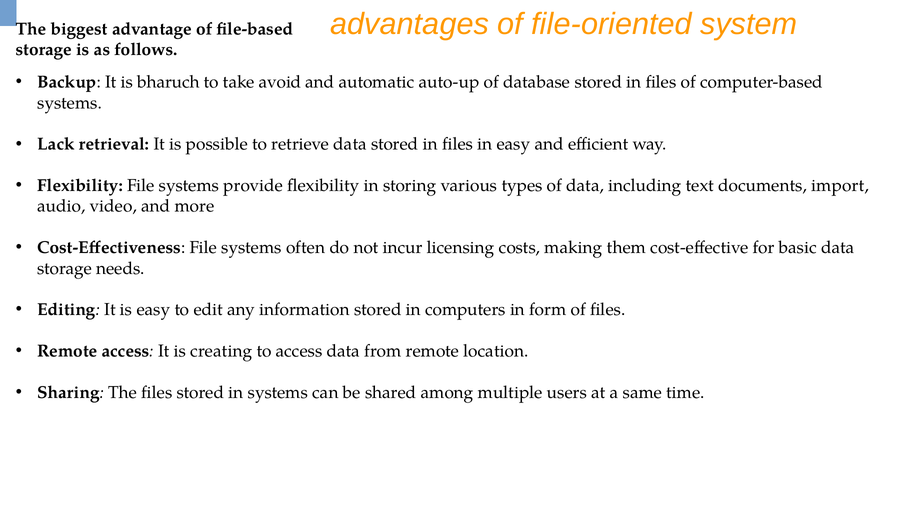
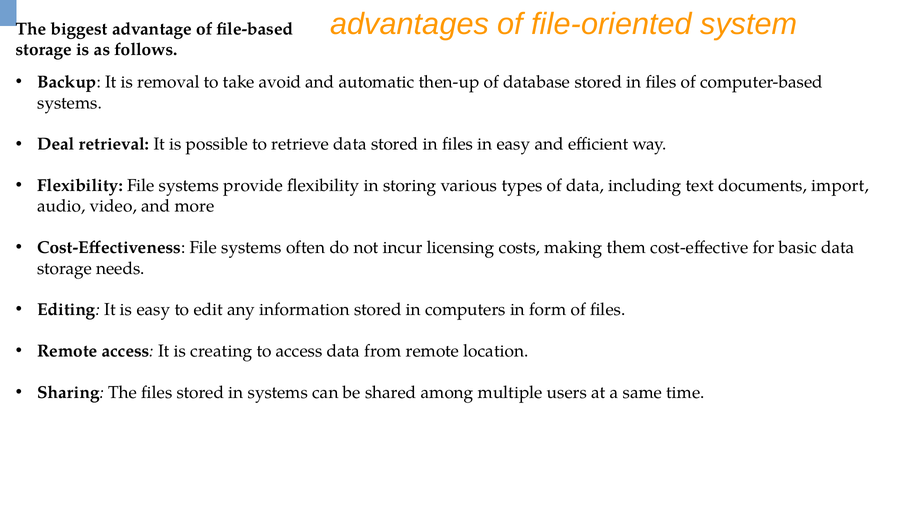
bharuch: bharuch -> removal
auto-up: auto-up -> then-up
Lack: Lack -> Deal
